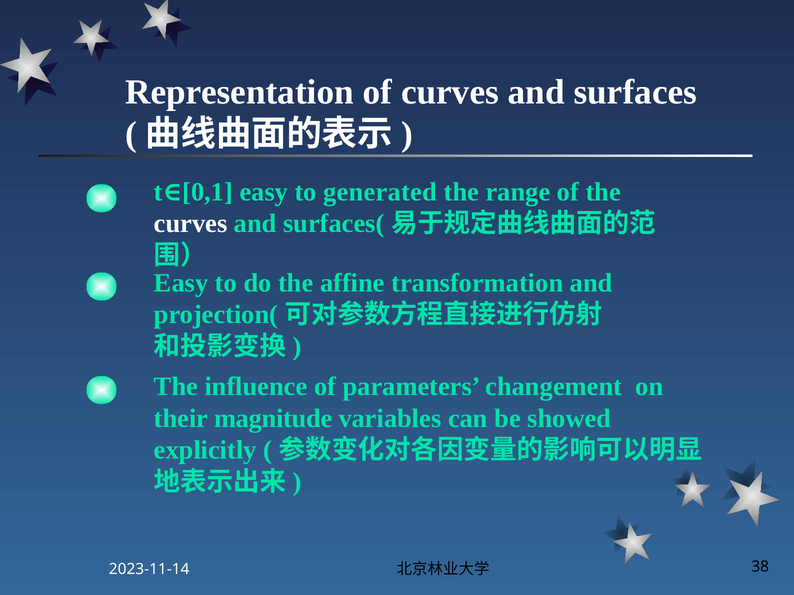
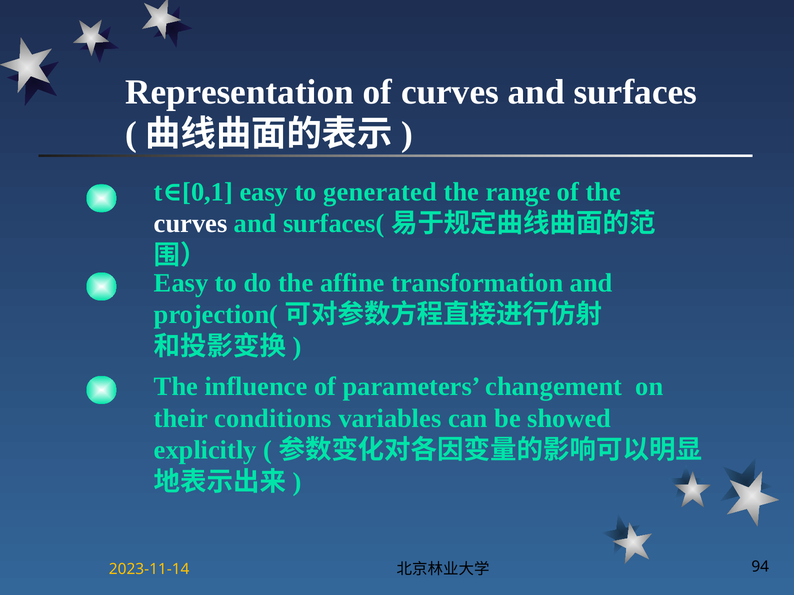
magnitude: magnitude -> conditions
2023-11-14 colour: white -> yellow
38: 38 -> 94
